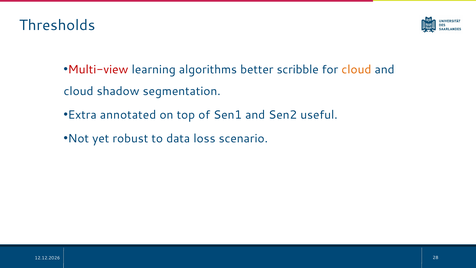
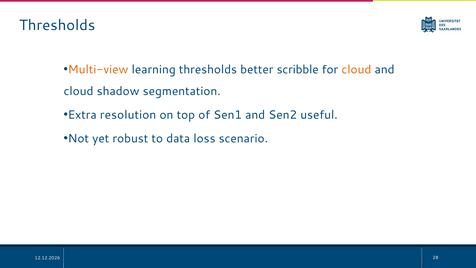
Multi-view colour: red -> orange
learning algorithms: algorithms -> thresholds
annotated: annotated -> resolution
